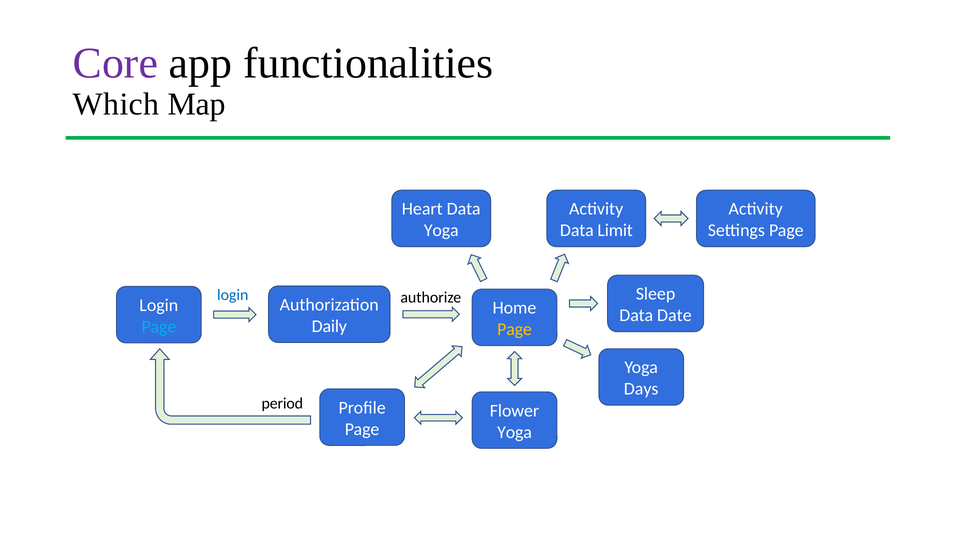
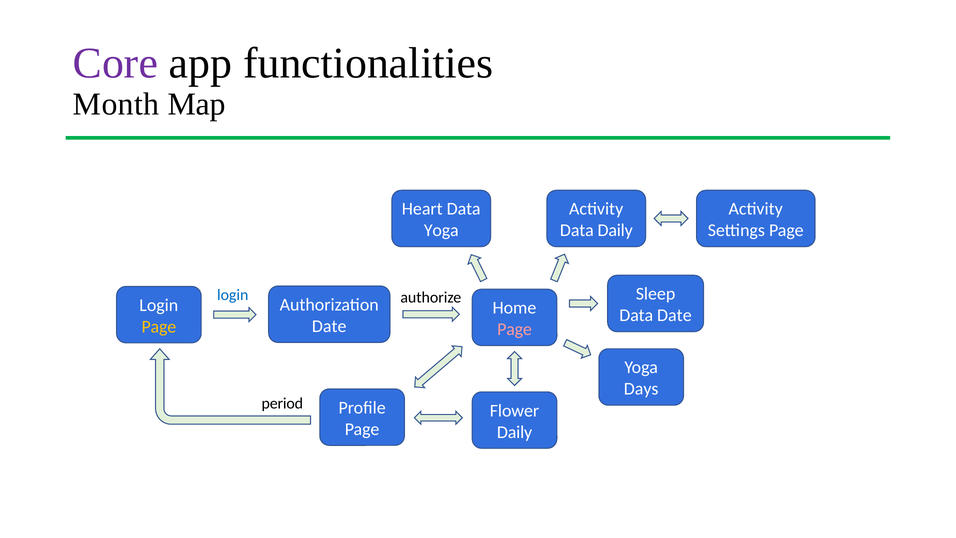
Which: Which -> Month
Data Limit: Limit -> Daily
Daily at (329, 326): Daily -> Date
Page at (159, 326) colour: light blue -> yellow
Page at (515, 329) colour: yellow -> pink
Yoga at (515, 432): Yoga -> Daily
